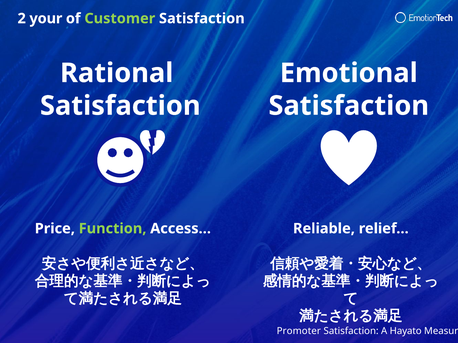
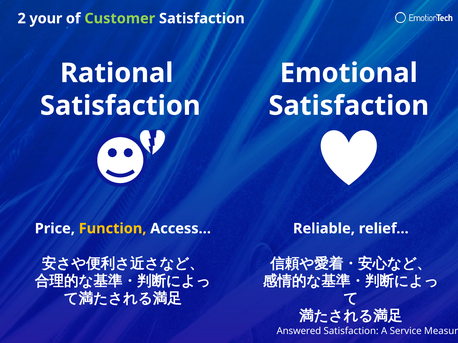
Function colour: light green -> yellow
Promoter: Promoter -> Answered
Hayato: Hayato -> Service
